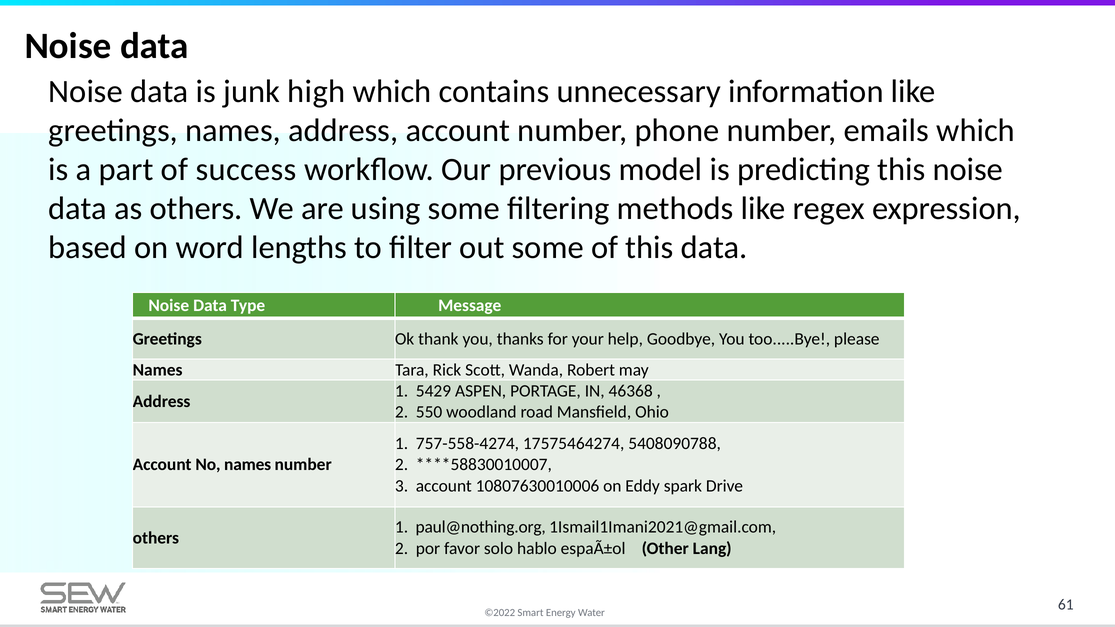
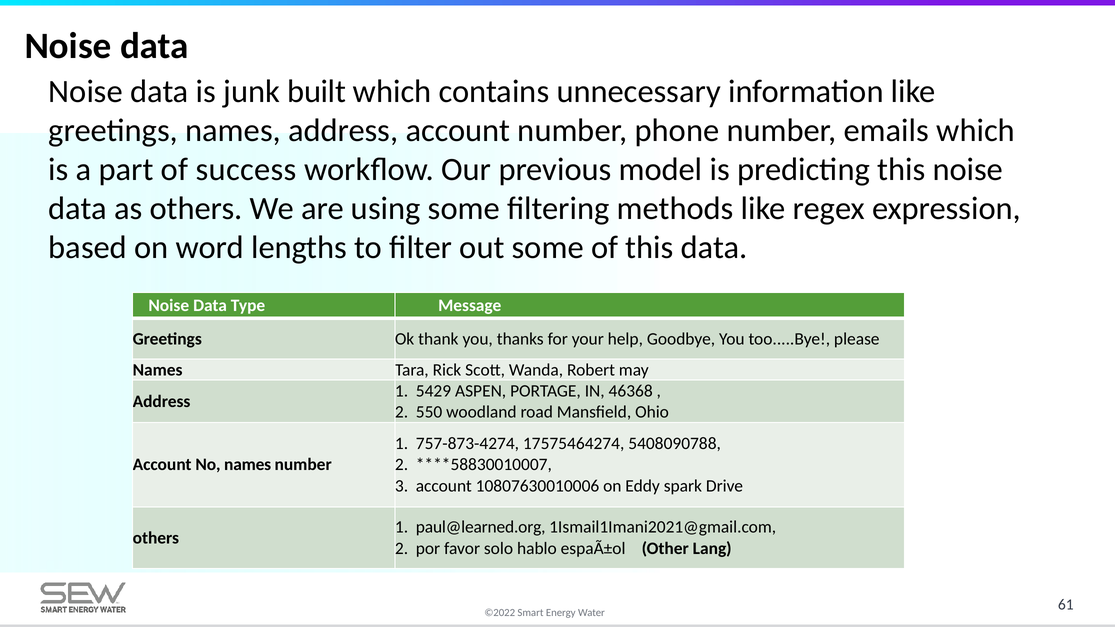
high: high -> built
757-558-4274: 757-558-4274 -> 757-873-4274
paul@nothing.org: paul@nothing.org -> paul@learned.org
